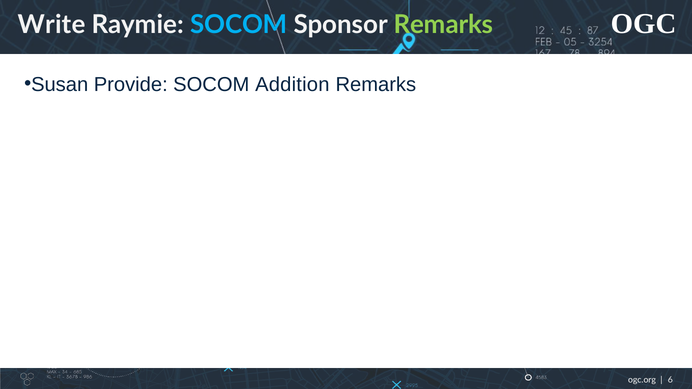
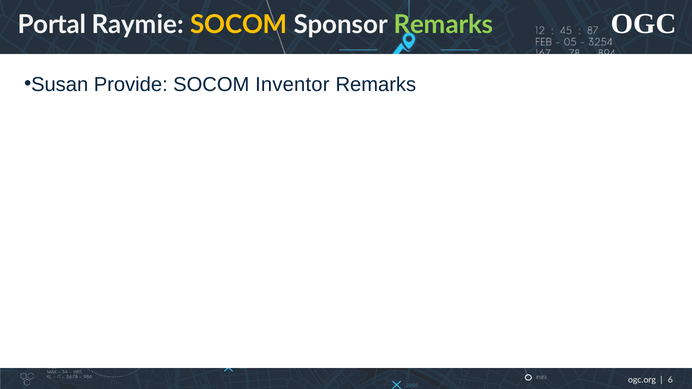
Write: Write -> Portal
SOCOM at (239, 25) colour: light blue -> yellow
Addition: Addition -> Inventor
